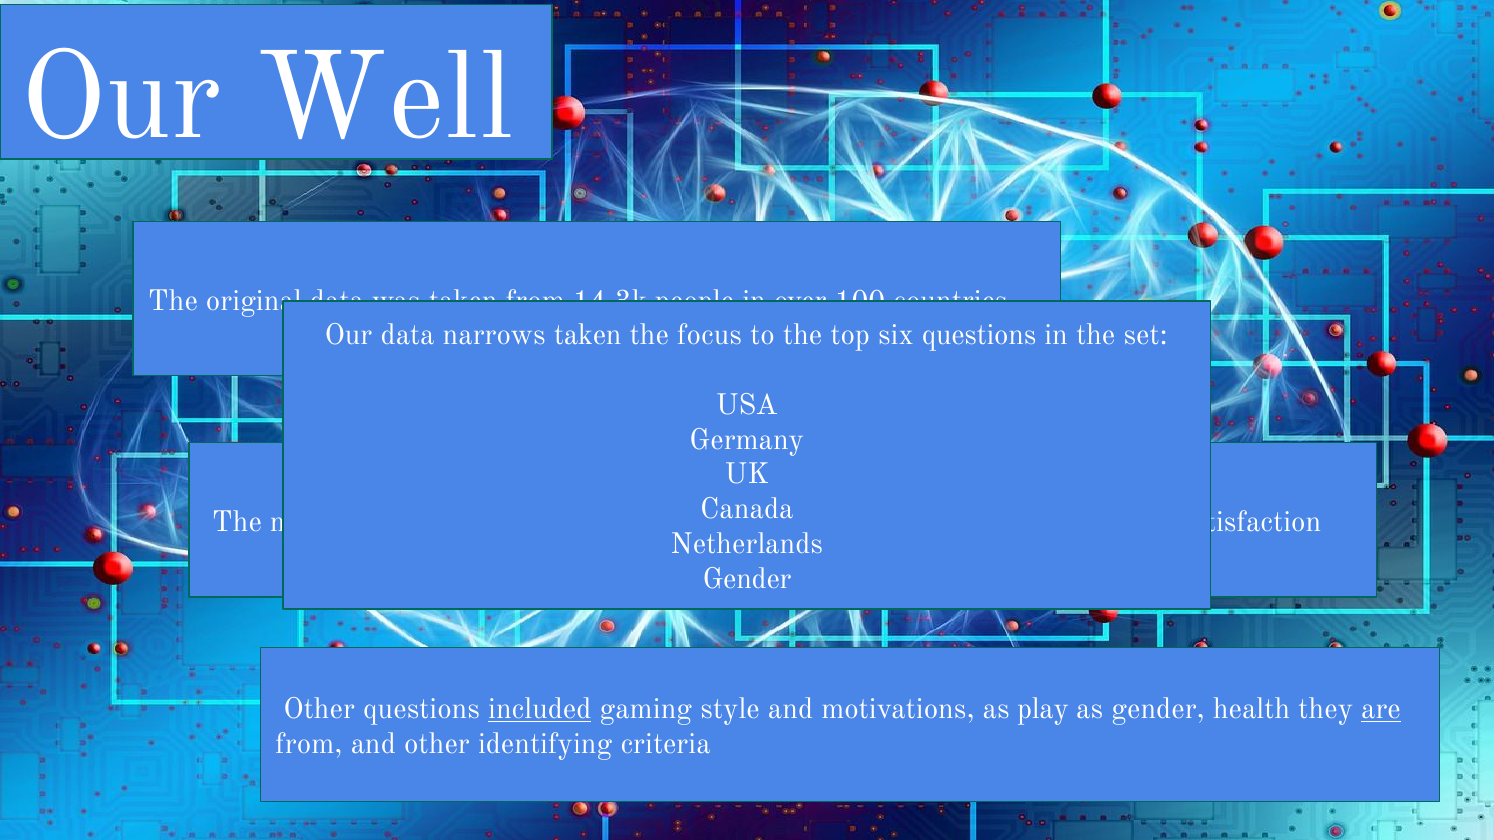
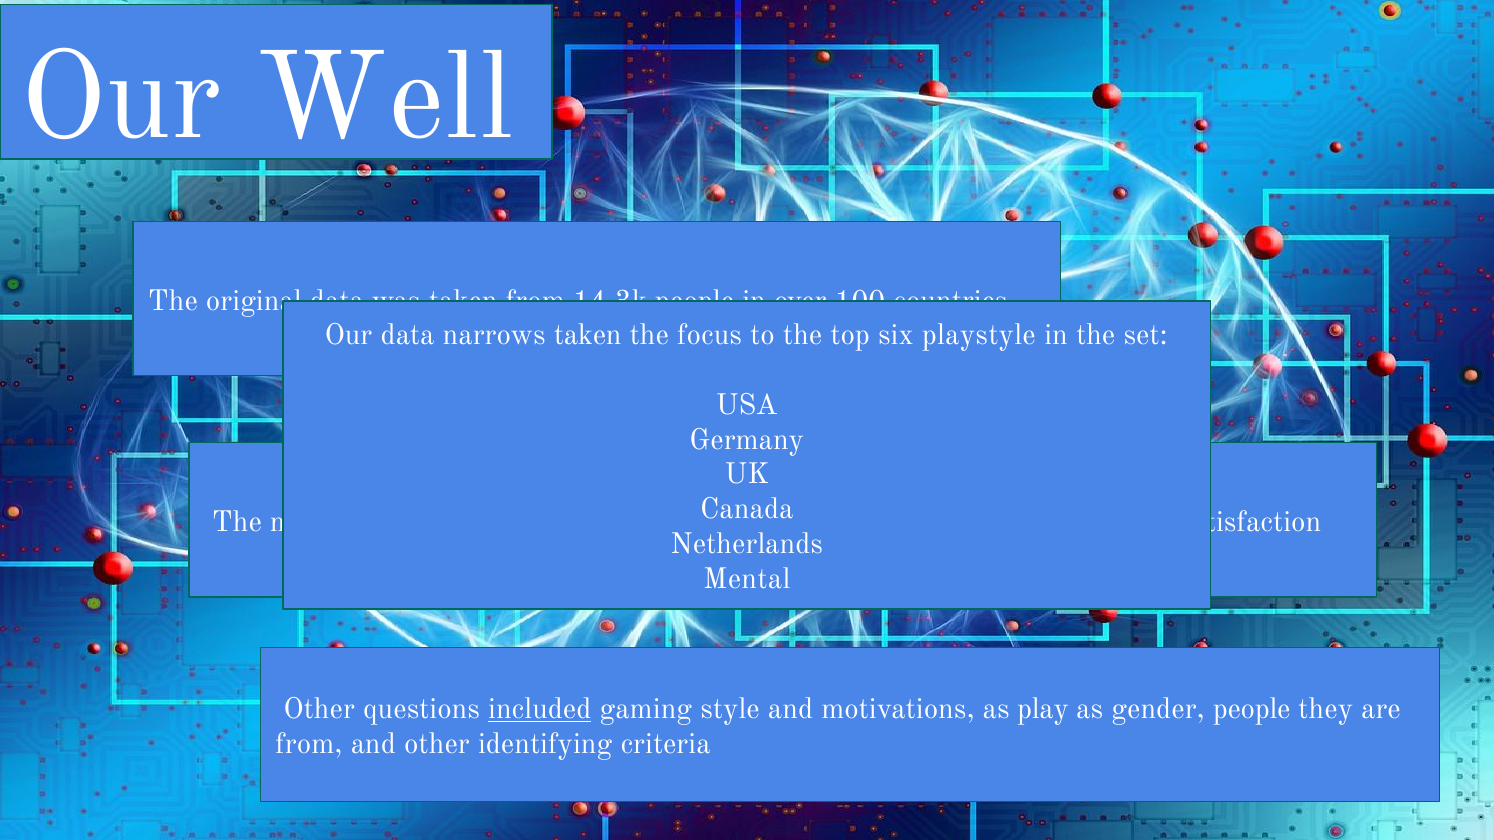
six questions: questions -> playstyle
Gender at (747, 579): Gender -> Mental
gender health: health -> people
are underline: present -> none
